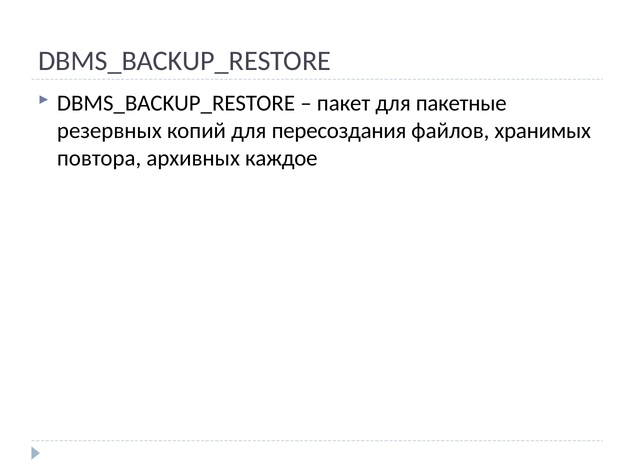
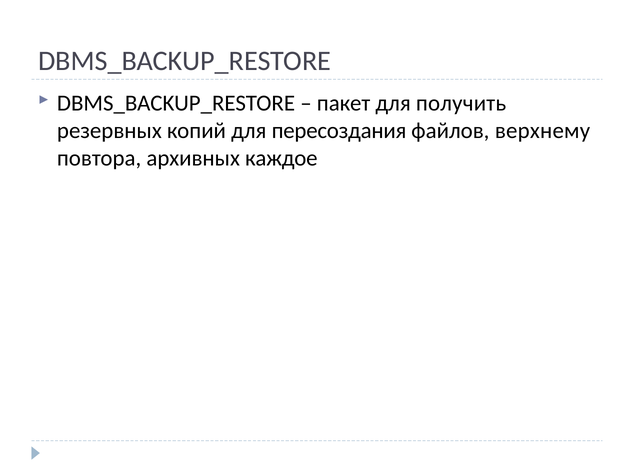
пакетные: пакетные -> получить
хранимых: хранимых -> верхнему
